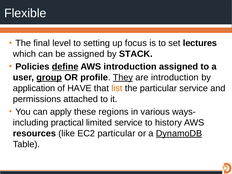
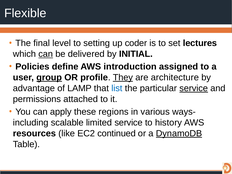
focus: focus -> coder
can at (46, 54) underline: none -> present
be assigned: assigned -> delivered
STACK: STACK -> INITIAL
define underline: present -> none
are introduction: introduction -> architecture
application: application -> advantage
HAVE: HAVE -> LAMP
list colour: orange -> blue
service at (194, 88) underline: none -> present
practical: practical -> scalable
EC2 particular: particular -> continued
